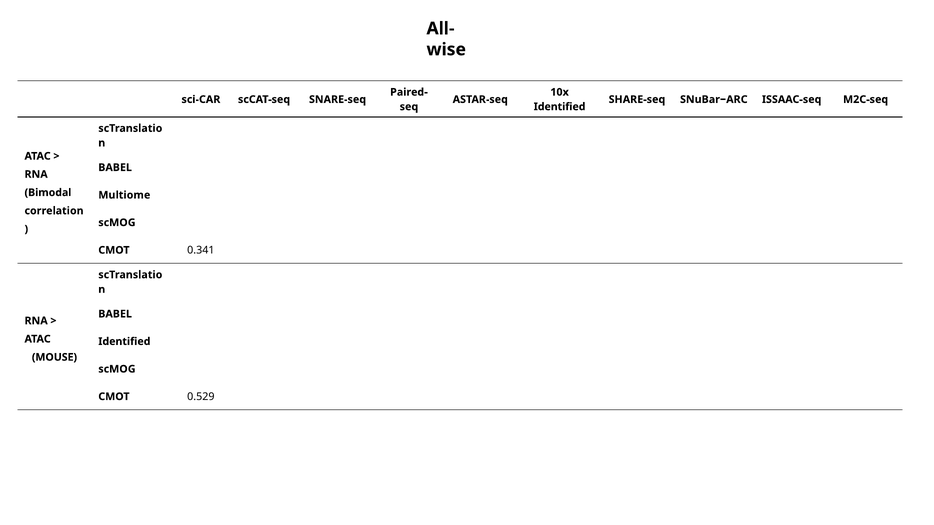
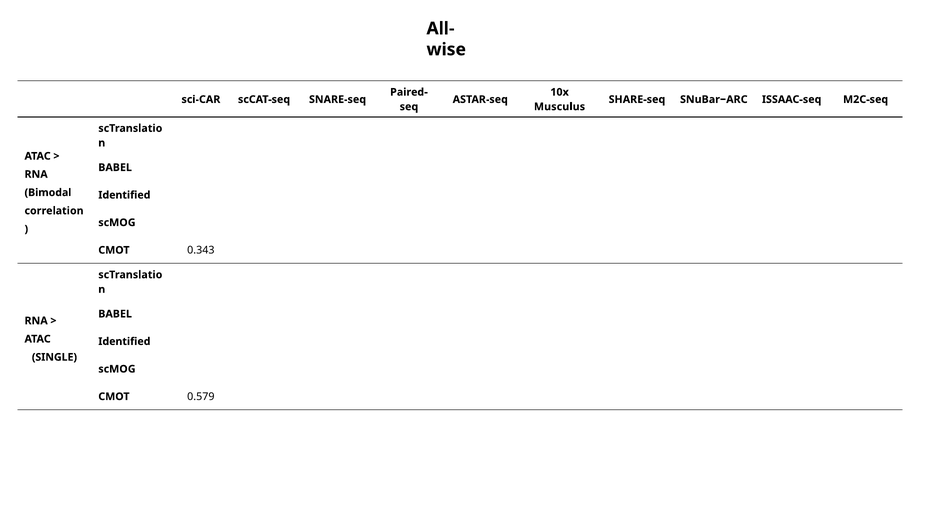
Identified at (560, 107): Identified -> Musculus
Multiome at (124, 195): Multiome -> Identified
0.341: 0.341 -> 0.343
MOUSE: MOUSE -> SINGLE
0.529: 0.529 -> 0.579
